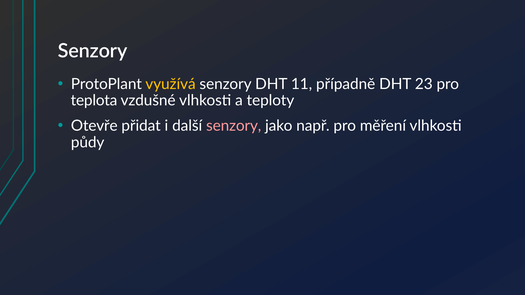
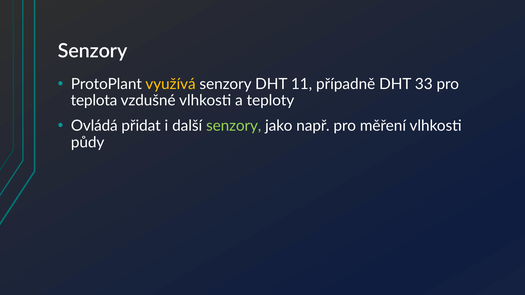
23: 23 -> 33
Otevře: Otevře -> Ovládá
senzory at (234, 126) colour: pink -> light green
